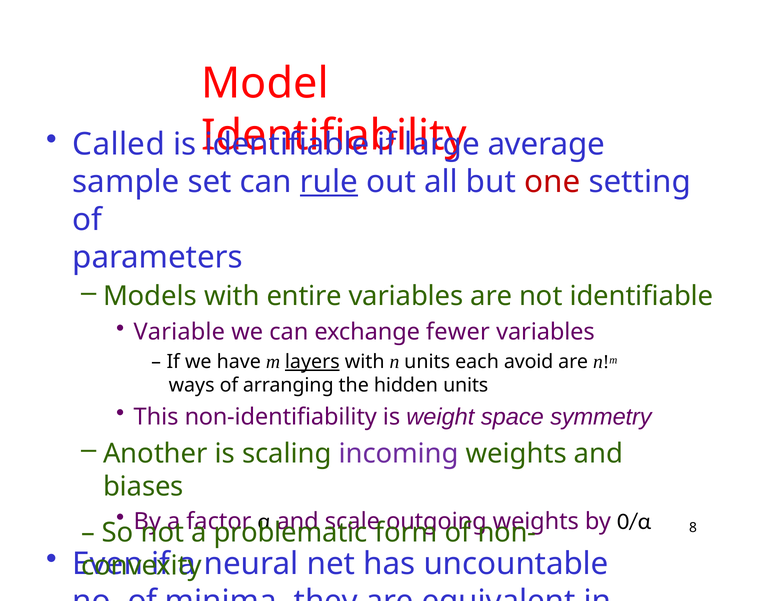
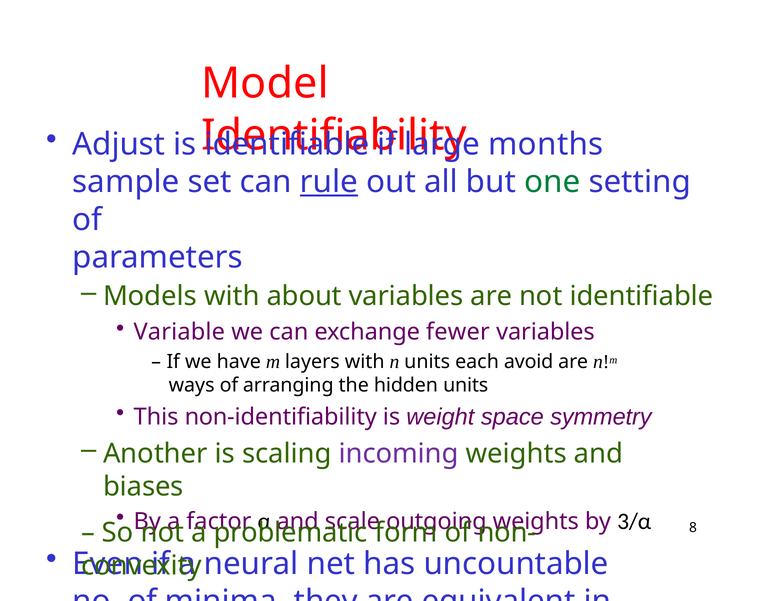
Called: Called -> Adjust
average: average -> months
one colour: red -> green
entire: entire -> about
layers underline: present -> none
0/α: 0/α -> 3/α
